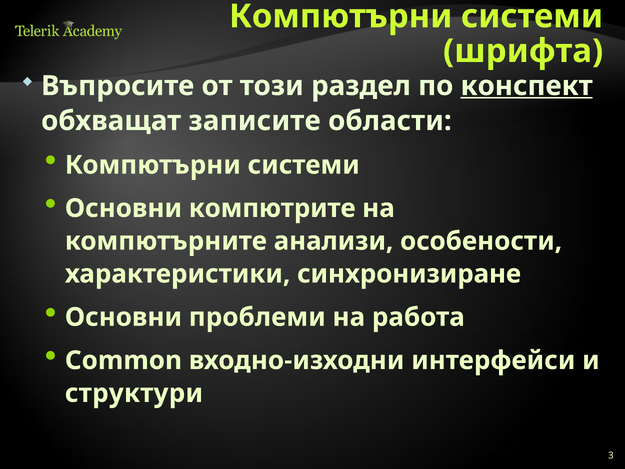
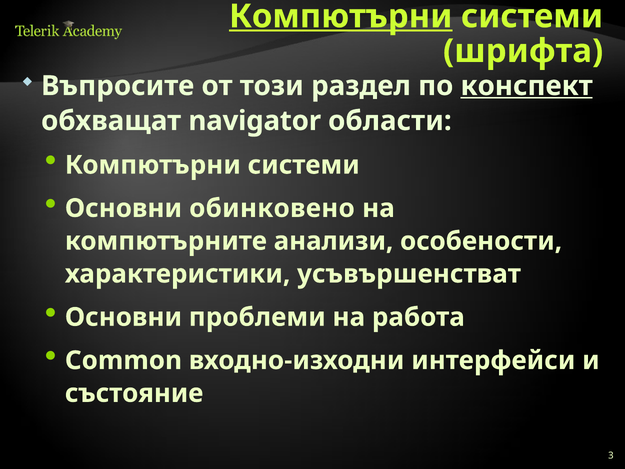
Компютърни at (341, 16) underline: none -> present
записите: записите -> navigator
компютрите: компютрите -> обинковено
синхронизиране: синхронизиране -> усъвършенстват
структури: структури -> състояние
